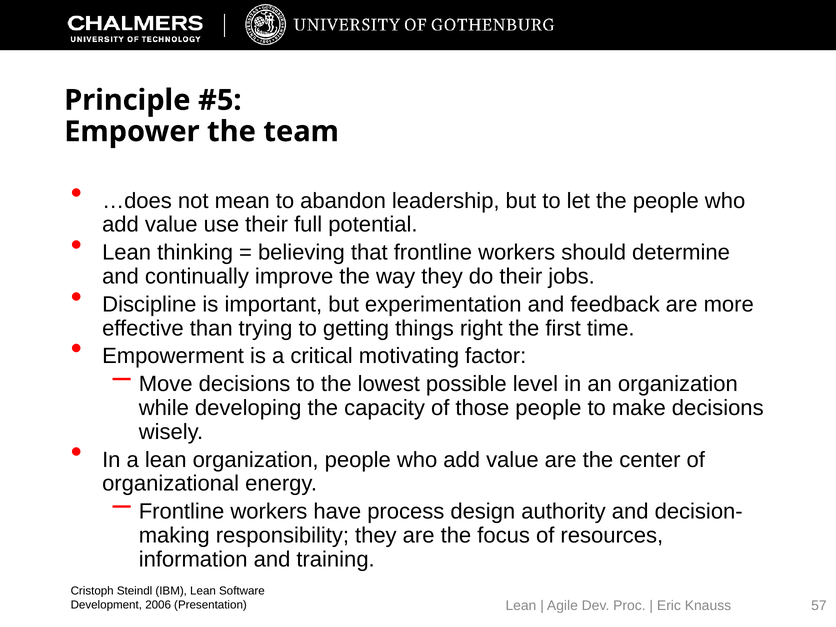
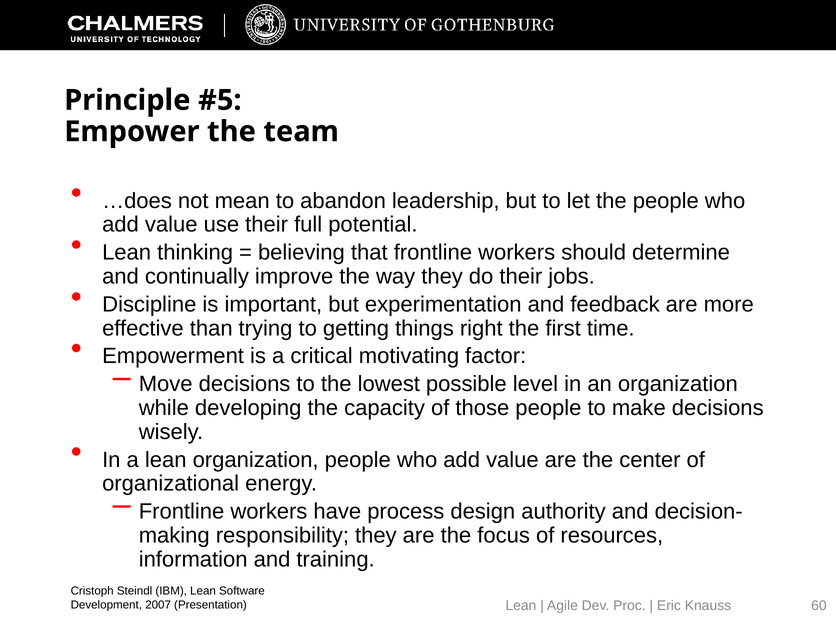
2006: 2006 -> 2007
57: 57 -> 60
